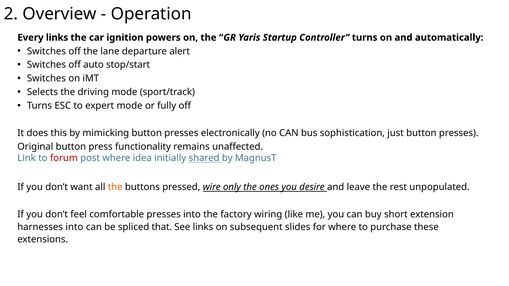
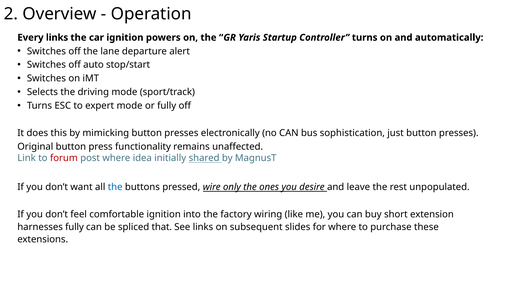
the at (115, 187) colour: orange -> blue
comfortable presses: presses -> ignition
harnesses into: into -> fully
